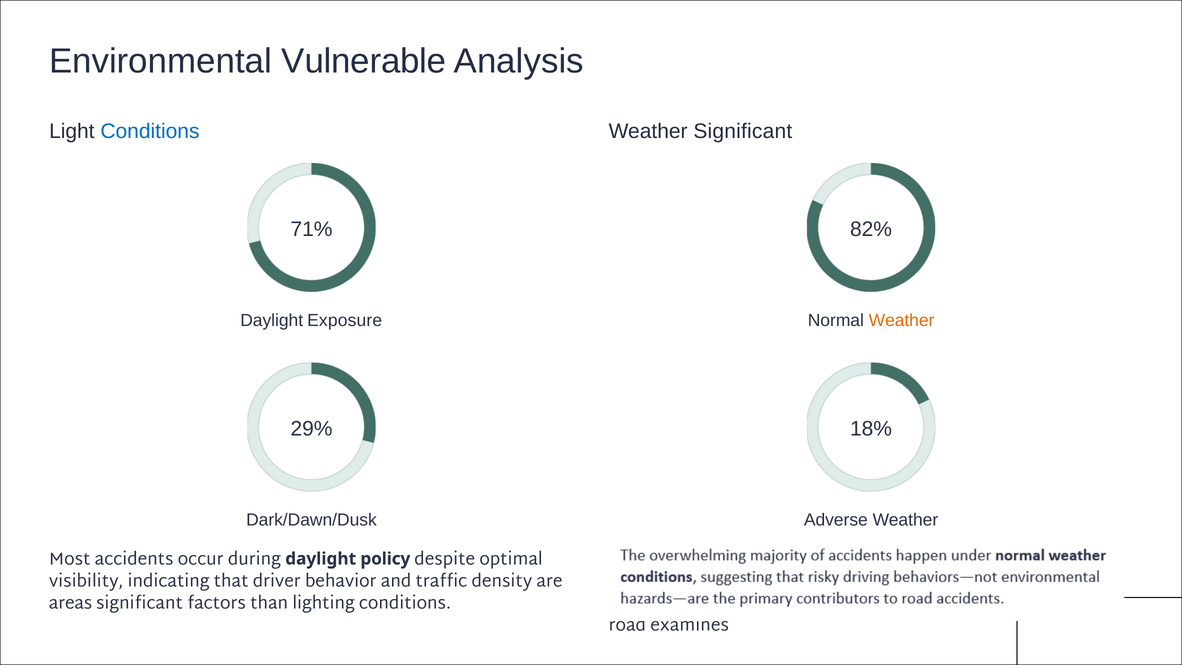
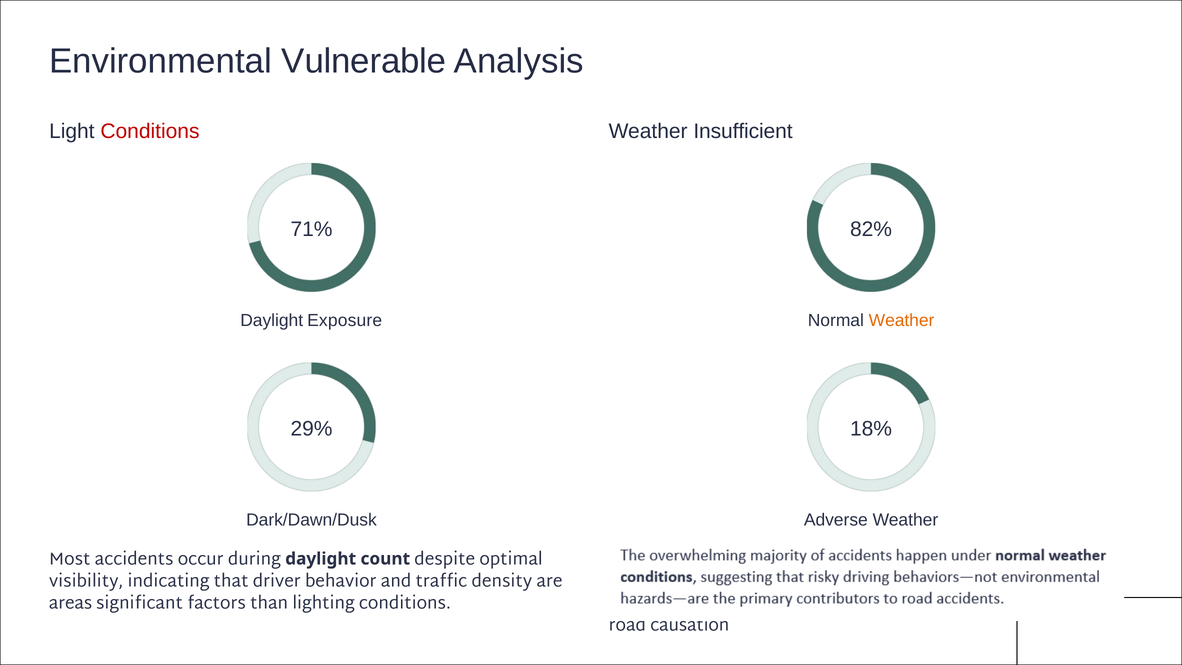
Conditions at (150, 131) colour: blue -> red
Weather Significant: Significant -> Insufficient
policy: policy -> count
examines: examines -> causation
